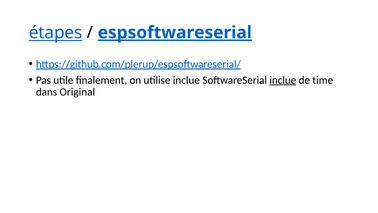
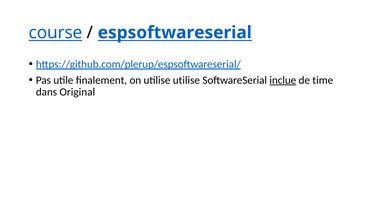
étapes: étapes -> course
espsoftwareserial underline: present -> none
utilise inclue: inclue -> utilise
